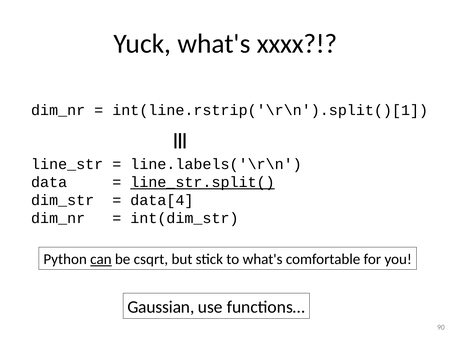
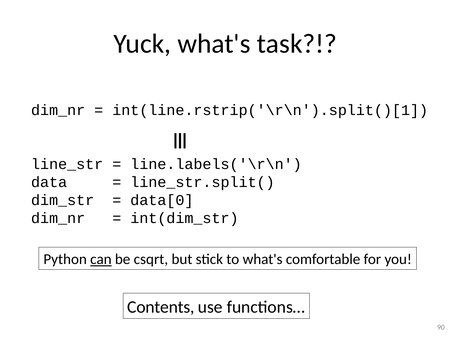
xxxx: xxxx -> task
line_str.split( underline: present -> none
data[4: data[4 -> data[0
Gaussian: Gaussian -> Contents
